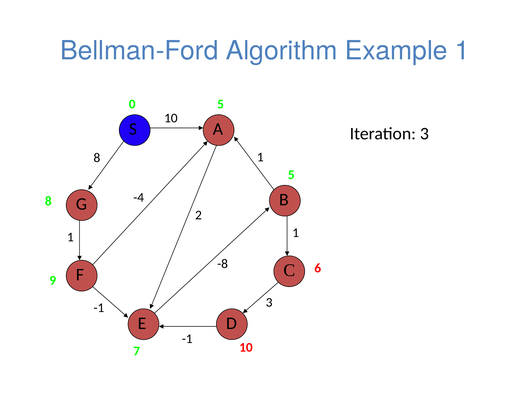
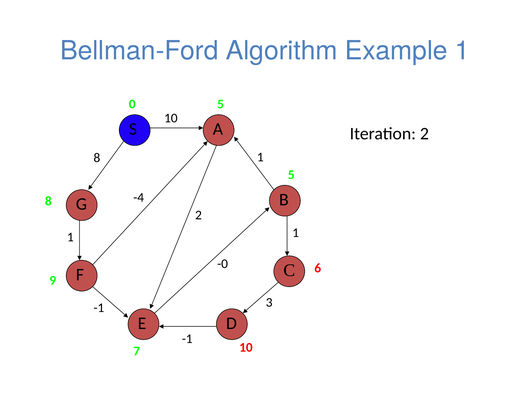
Iteration 3: 3 -> 2
-8: -8 -> -0
